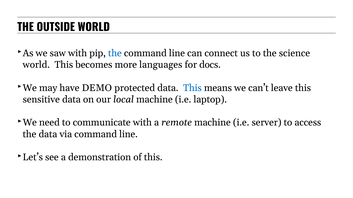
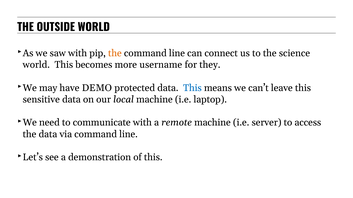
the at (115, 53) colour: blue -> orange
languages: languages -> username
docs: docs -> they
